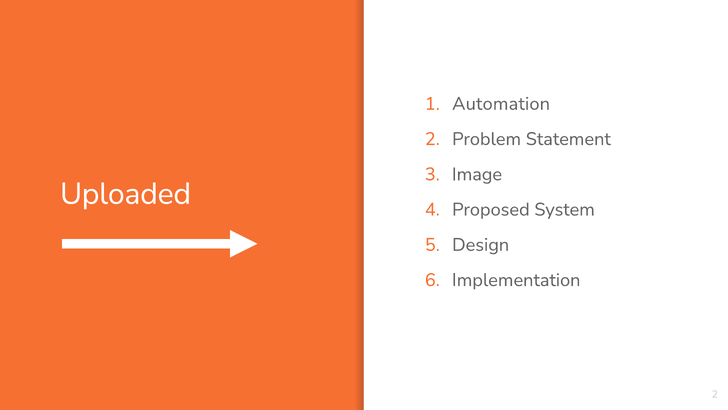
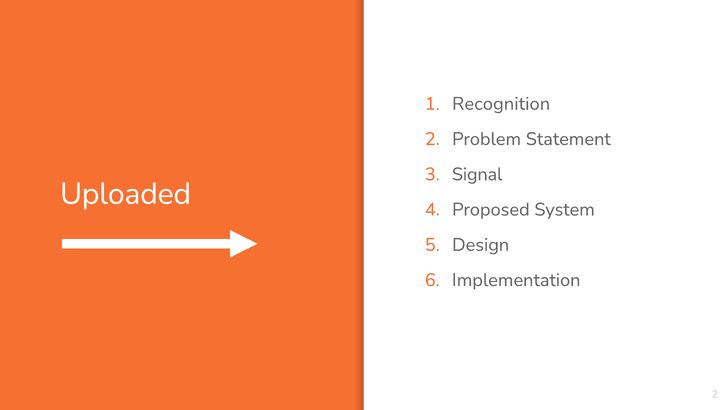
Automation: Automation -> Recognition
Image: Image -> Signal
